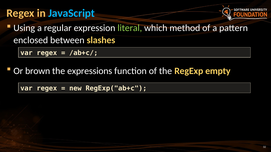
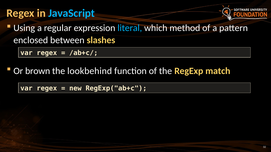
literal colour: light green -> light blue
expressions: expressions -> lookbehind
empty: empty -> match
